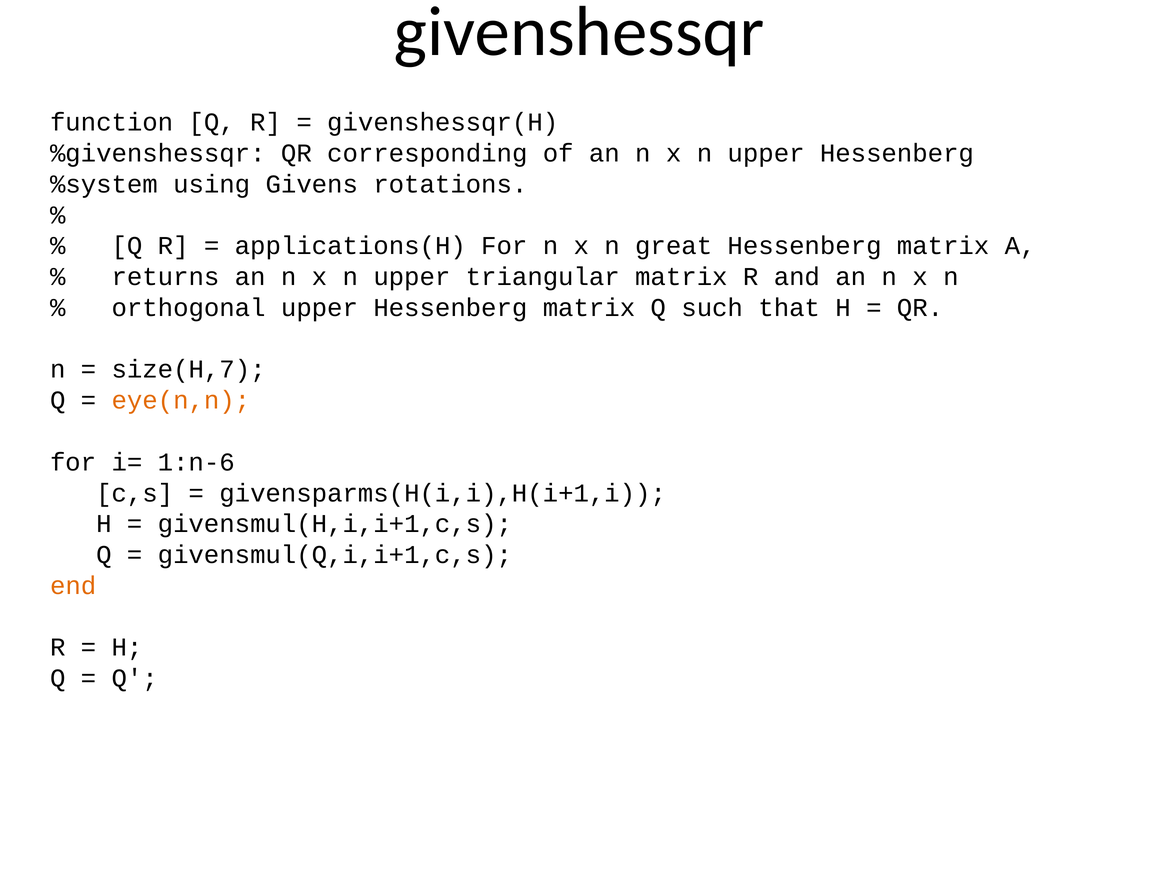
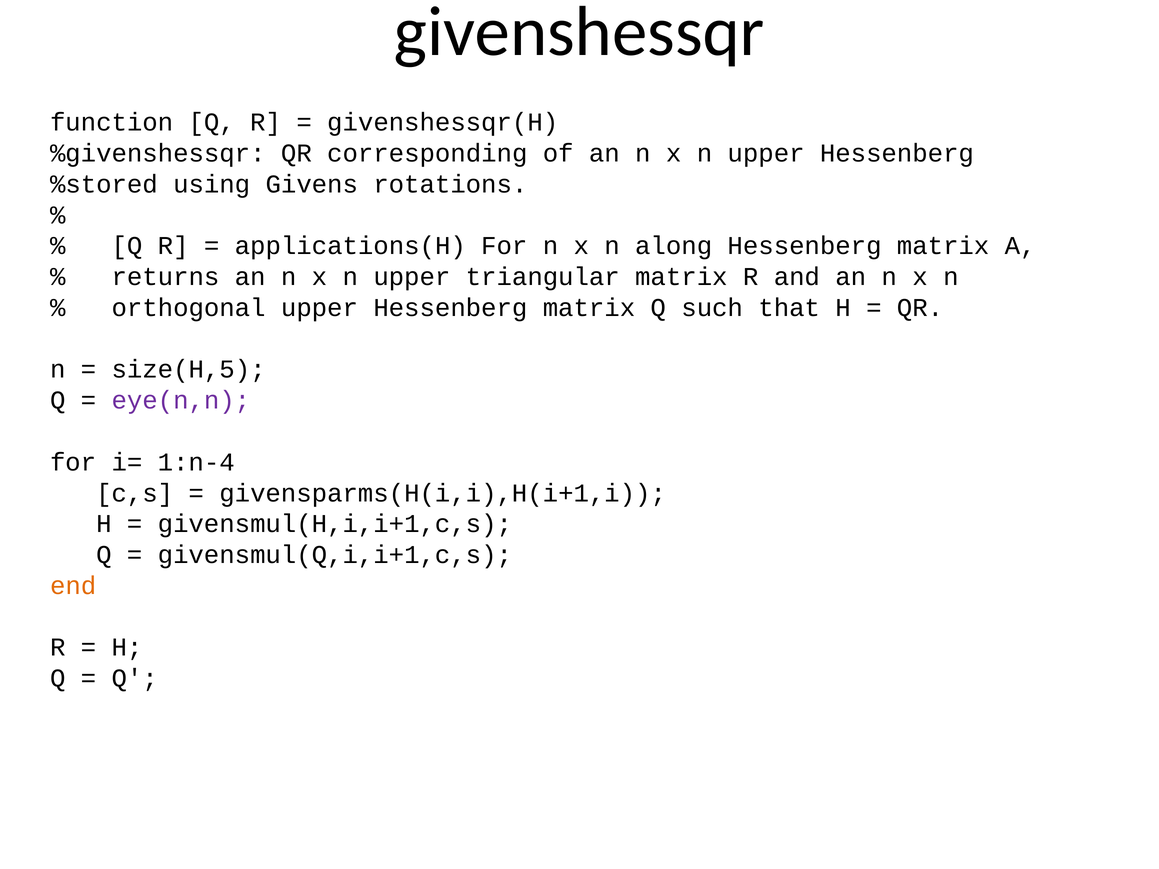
%system: %system -> %stored
great: great -> along
size(H,7: size(H,7 -> size(H,5
eye(n,n colour: orange -> purple
1:n-6: 1:n-6 -> 1:n-4
